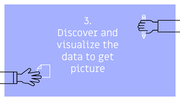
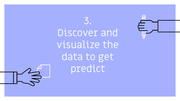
picture: picture -> predict
